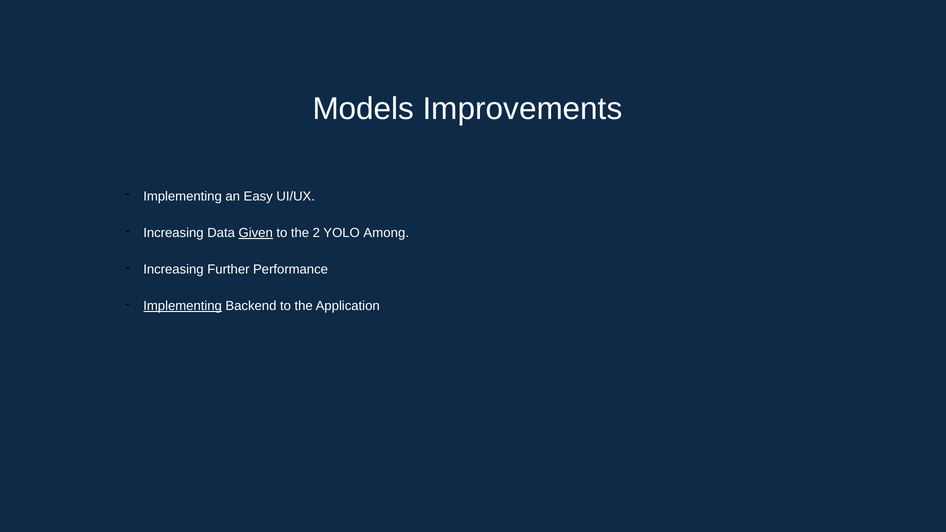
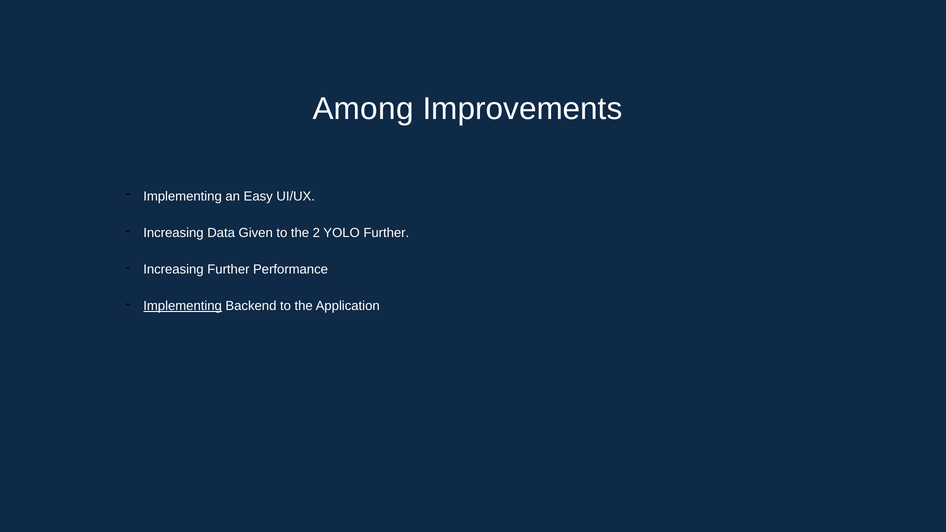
Models: Models -> Among
Given underline: present -> none
YOLO Among: Among -> Further
